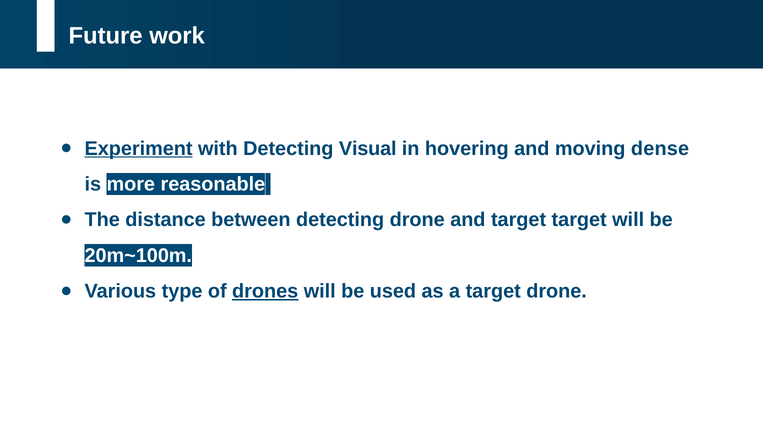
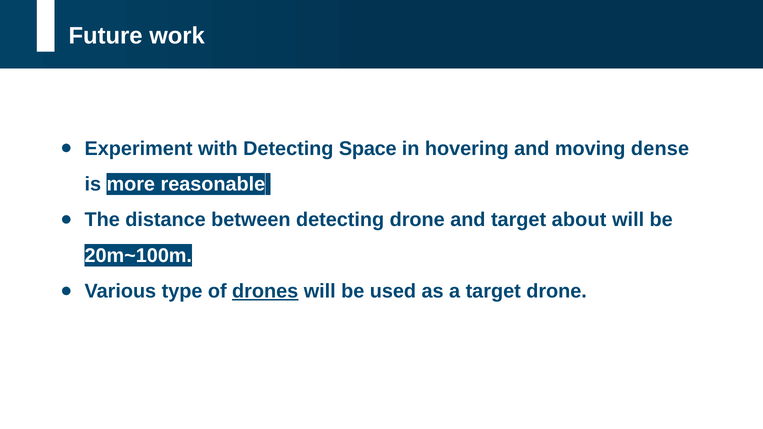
Experiment underline: present -> none
Visual: Visual -> Space
target target: target -> about
